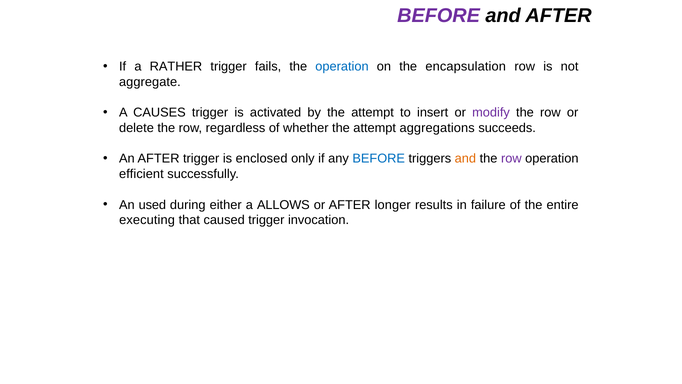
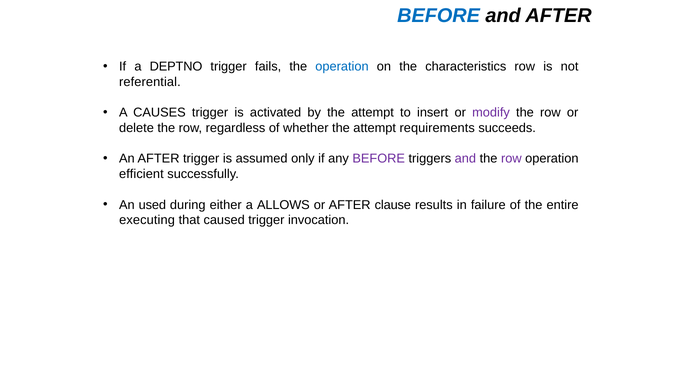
BEFORE at (439, 16) colour: purple -> blue
RATHER: RATHER -> DEPTNO
encapsulation: encapsulation -> characteristics
aggregate: aggregate -> referential
aggregations: aggregations -> requirements
enclosed: enclosed -> assumed
BEFORE at (379, 159) colour: blue -> purple
and at (465, 159) colour: orange -> purple
longer: longer -> clause
